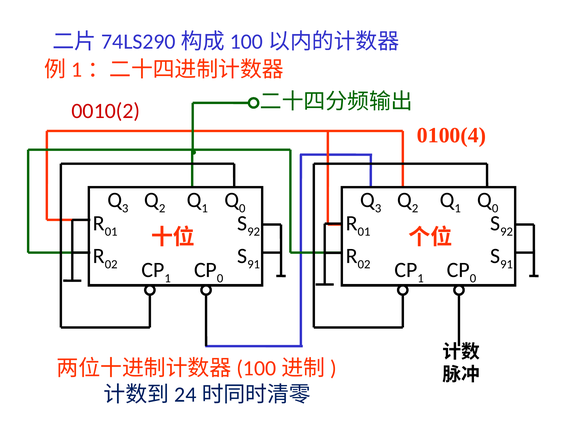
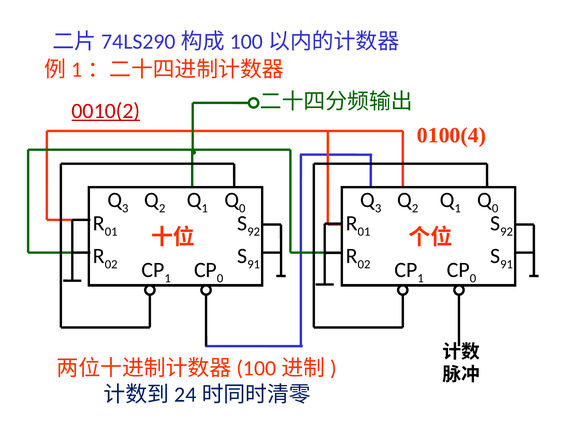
0010(2 underline: none -> present
